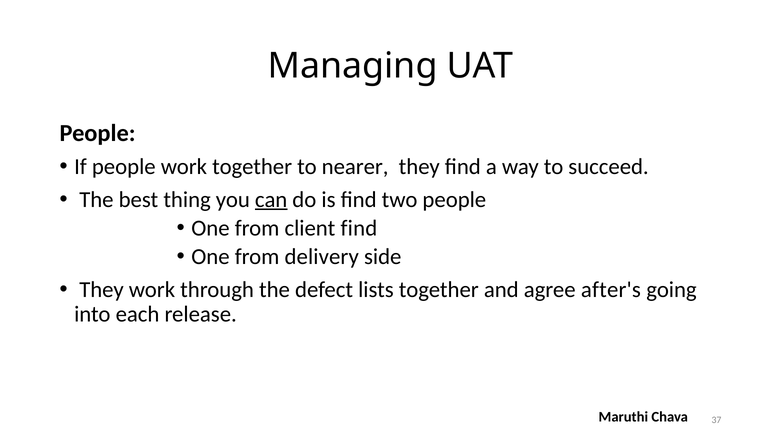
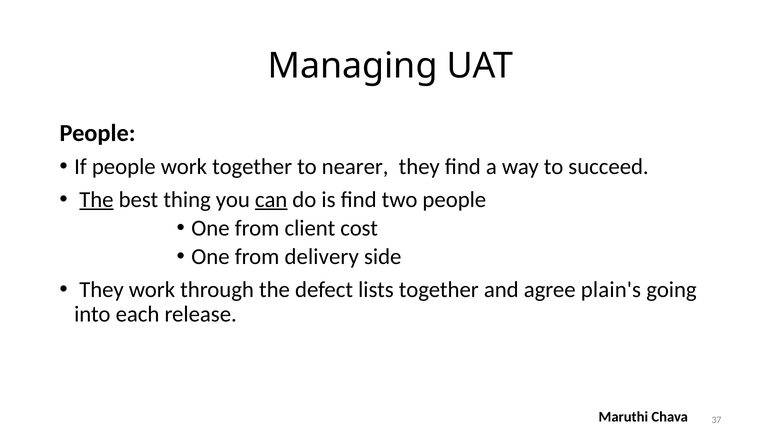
The at (96, 199) underline: none -> present
client find: find -> cost
after's: after's -> plain's
